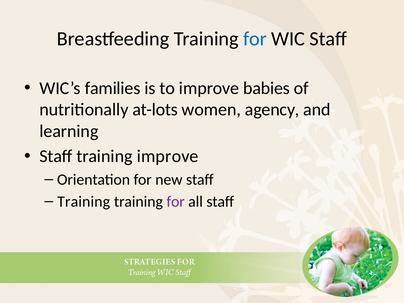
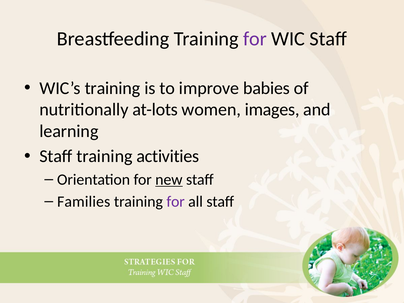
for at (255, 39) colour: blue -> purple
WIC’s families: families -> training
agency: agency -> images
training improve: improve -> activities
new underline: none -> present
Training at (84, 202): Training -> Families
